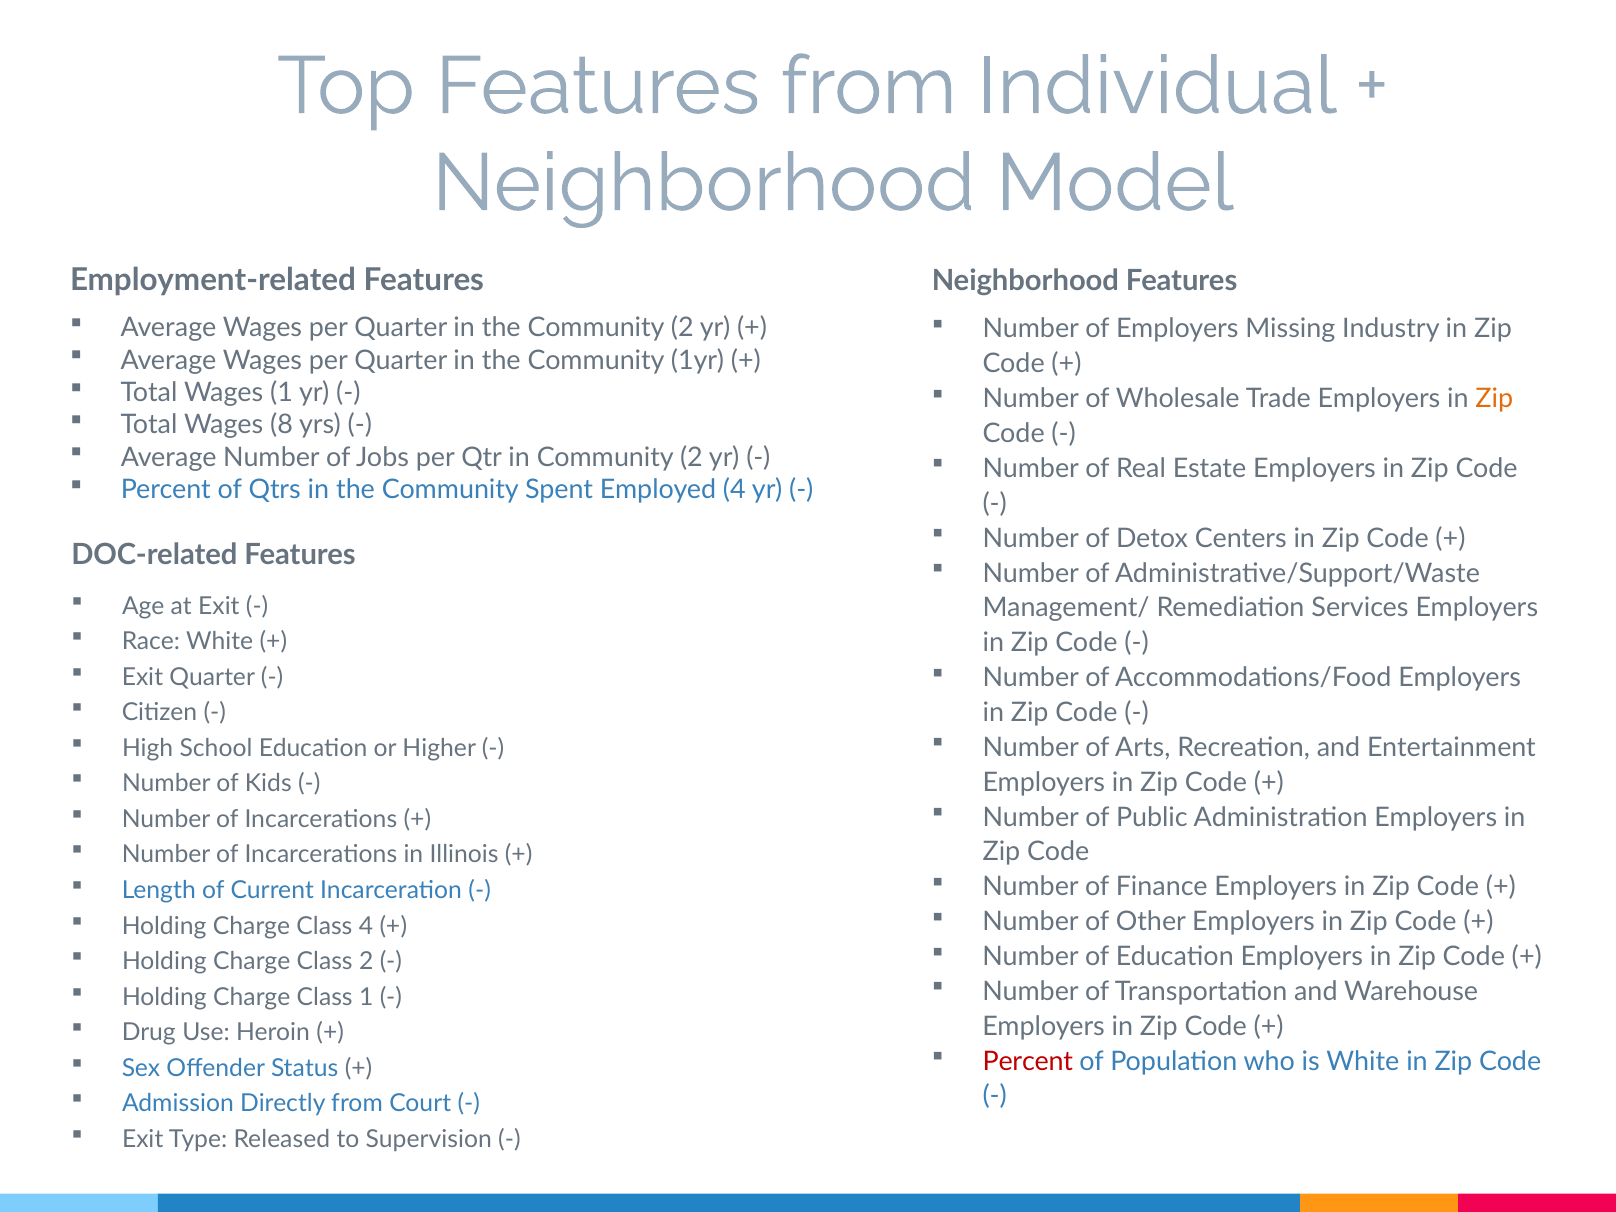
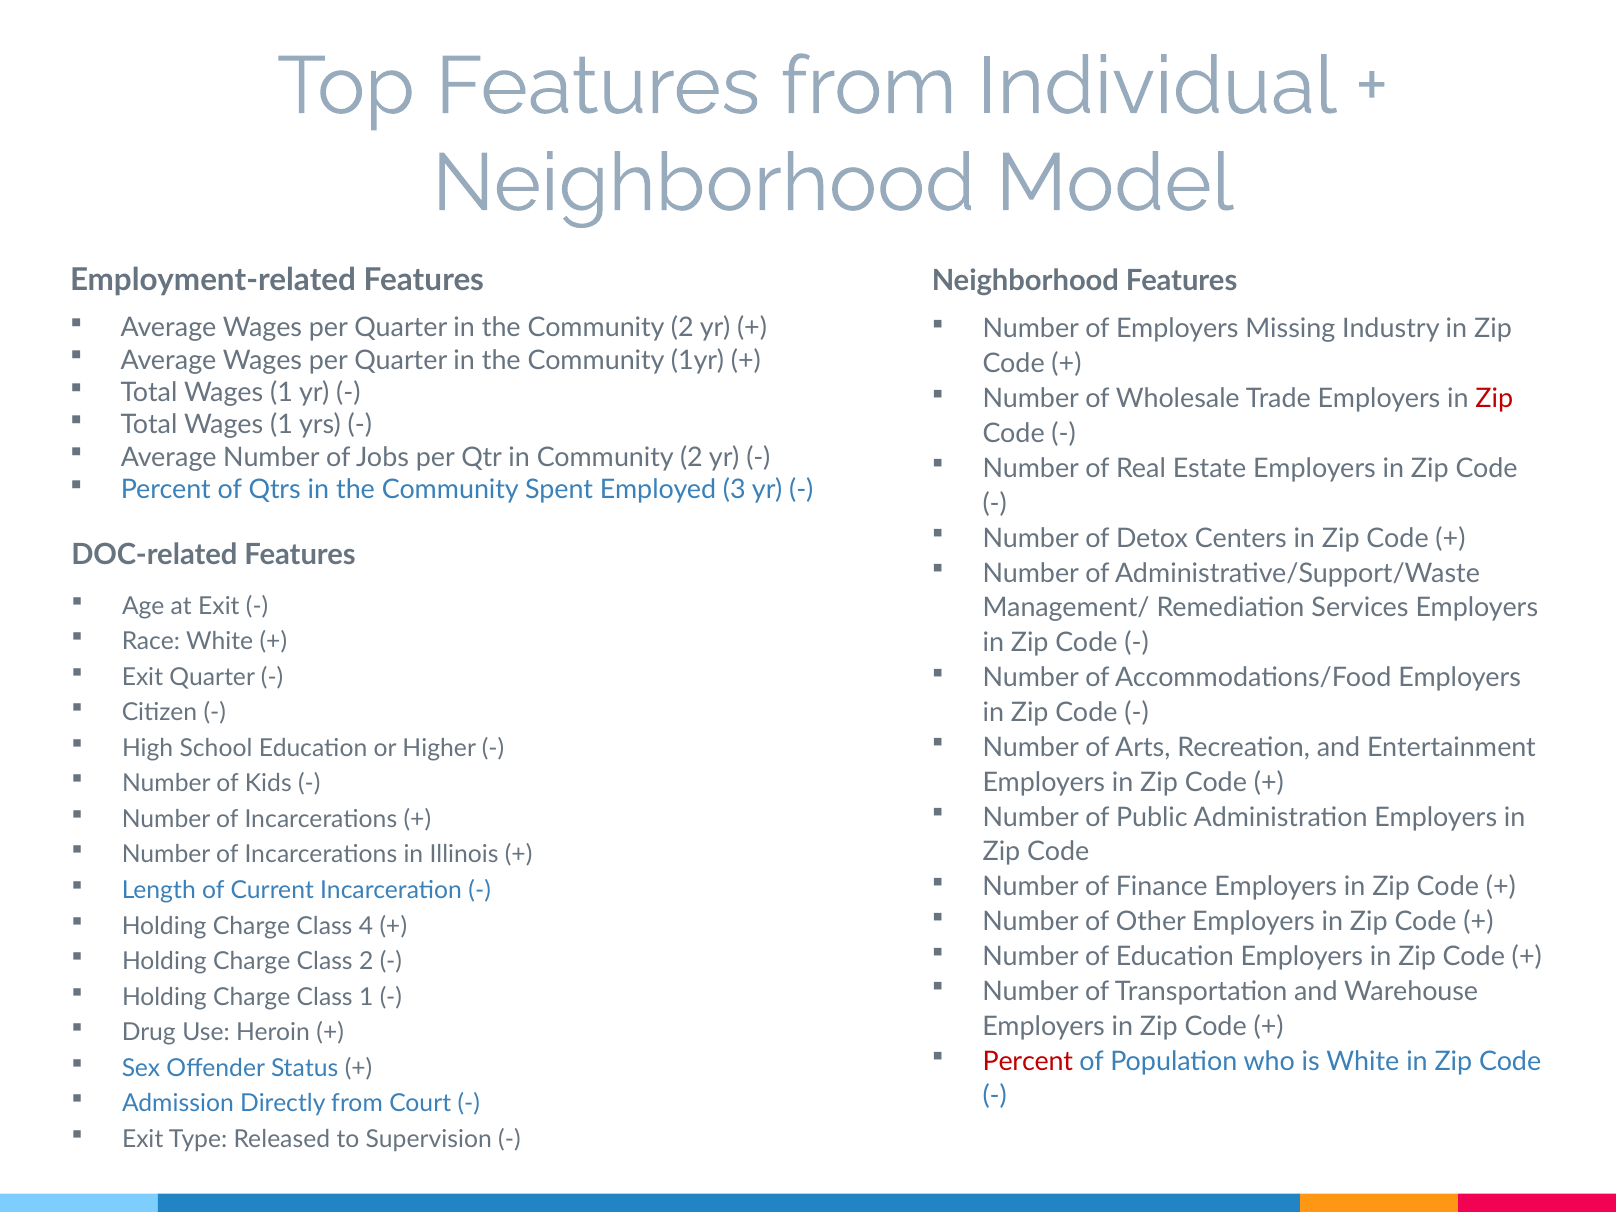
Zip at (1494, 399) colour: orange -> red
8 at (281, 425): 8 -> 1
Employed 4: 4 -> 3
